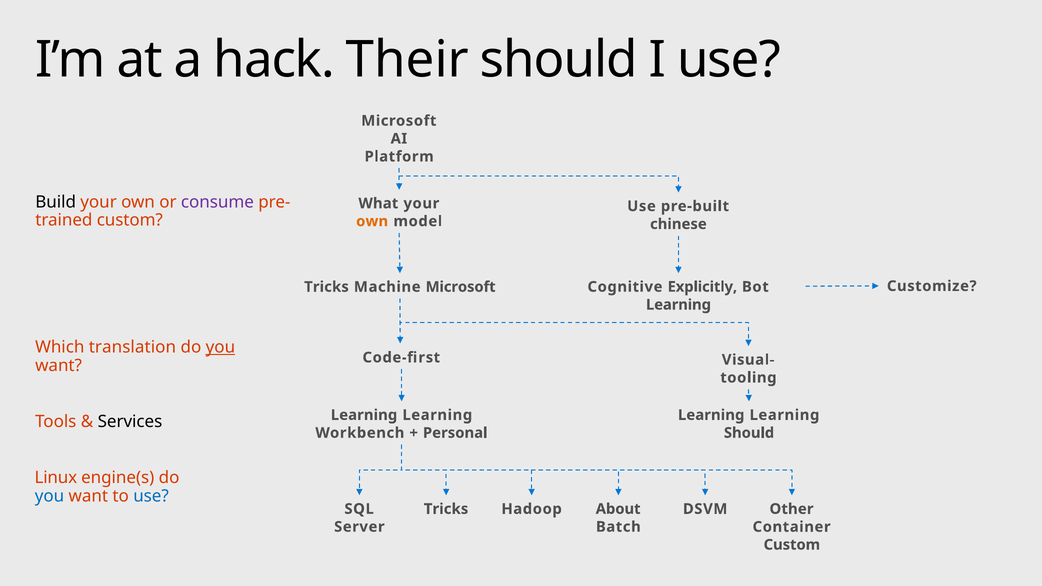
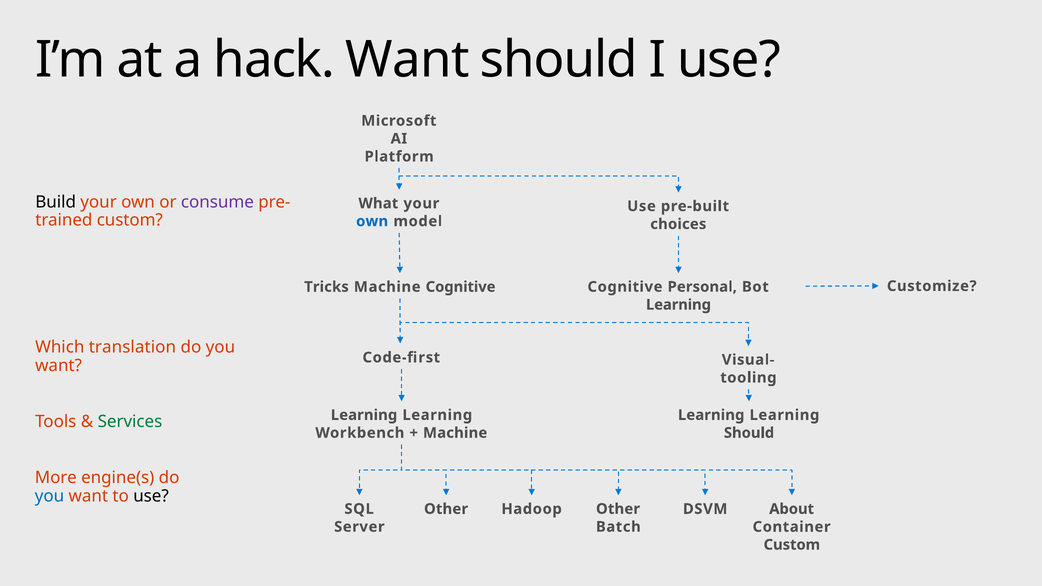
hack Their: Their -> Want
own at (372, 221) colour: orange -> blue
chinese: chinese -> choices
Machine Microsoft: Microsoft -> Cognitive
Explicitly: Explicitly -> Personal
you at (220, 347) underline: present -> none
Services colour: black -> green
Personal at (455, 433): Personal -> Machine
Linux: Linux -> More
use at (151, 496) colour: blue -> black
Tricks at (446, 509): Tricks -> Other
Hadoop About: About -> Other
Other: Other -> About
